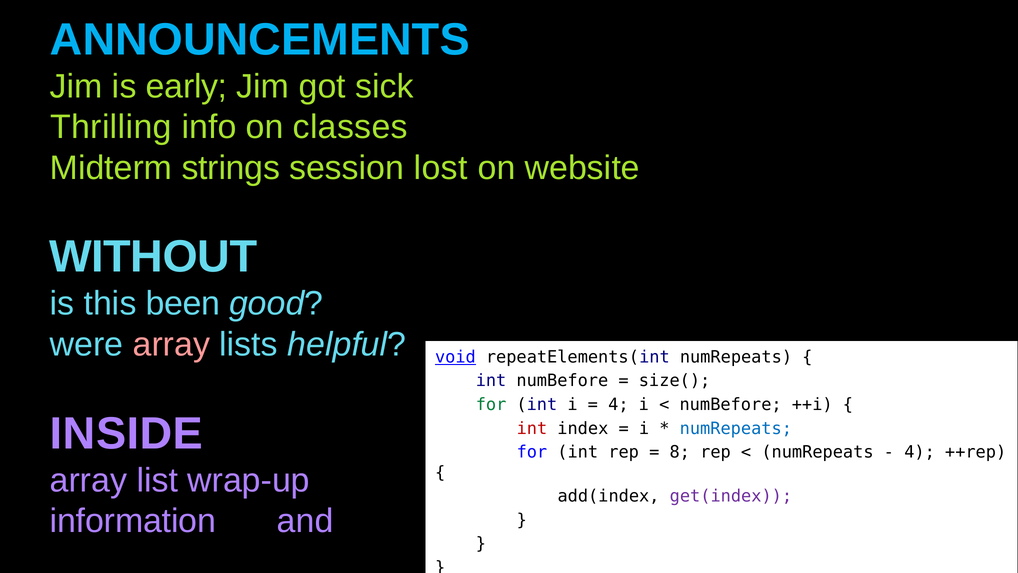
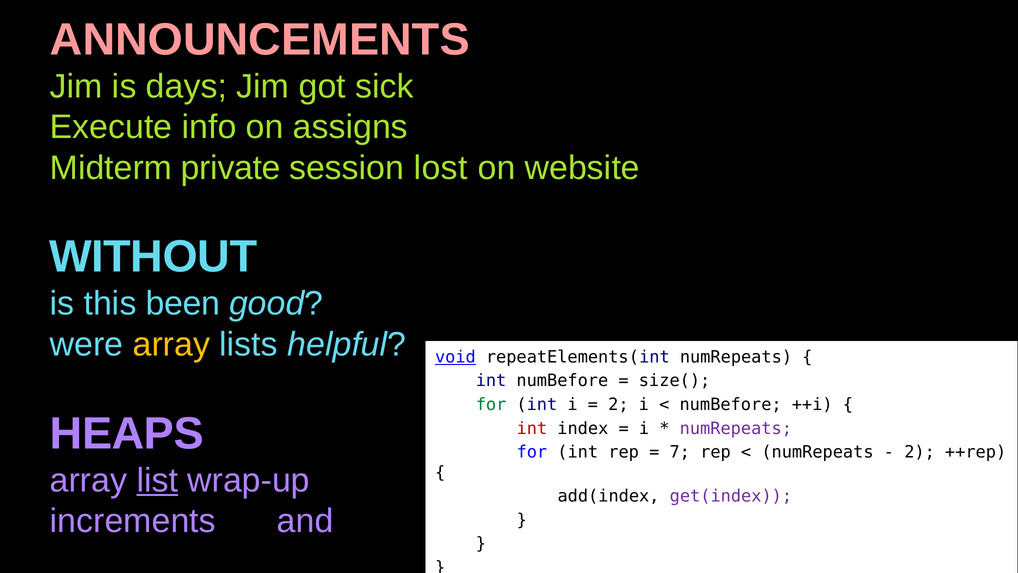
ANNOUNCEMENTS colour: light blue -> pink
early: early -> days
Thrilling: Thrilling -> Execute
classes: classes -> assigns
strings: strings -> private
array at (171, 344) colour: pink -> yellow
4 at (618, 404): 4 -> 2
INSIDE: INSIDE -> HEAPS
numRepeats at (736, 428) colour: blue -> purple
8: 8 -> 7
4 at (920, 452): 4 -> 2
list underline: none -> present
information: information -> increments
